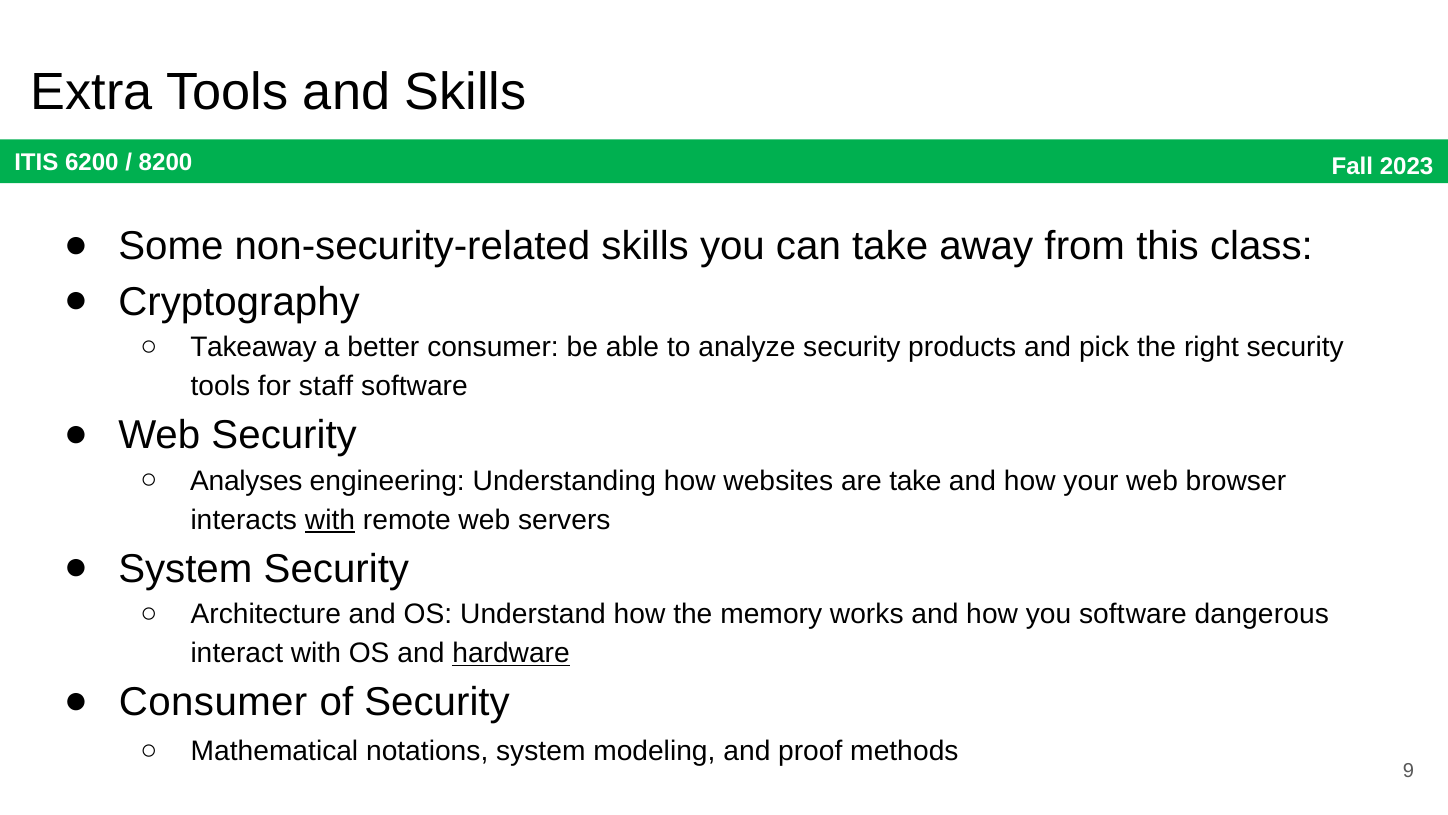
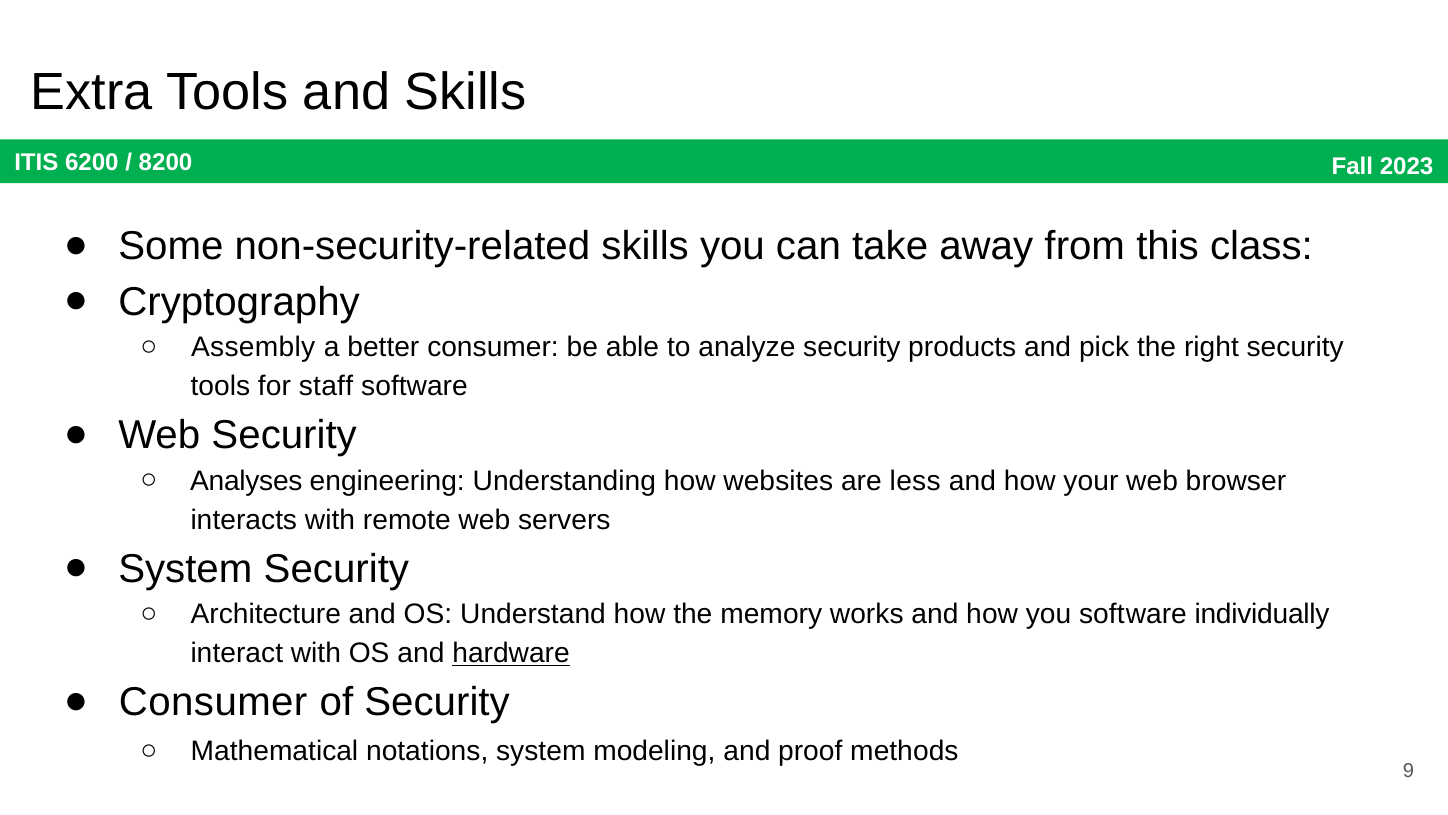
Takeaway: Takeaway -> Assembly
are take: take -> less
with at (330, 519) underline: present -> none
dangerous: dangerous -> individually
